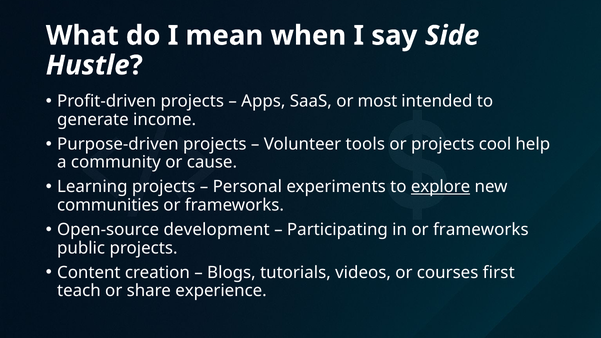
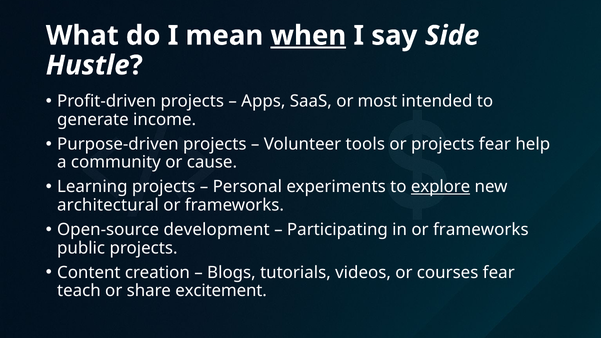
when underline: none -> present
projects cool: cool -> fear
communities: communities -> architectural
courses first: first -> fear
experience: experience -> excitement
